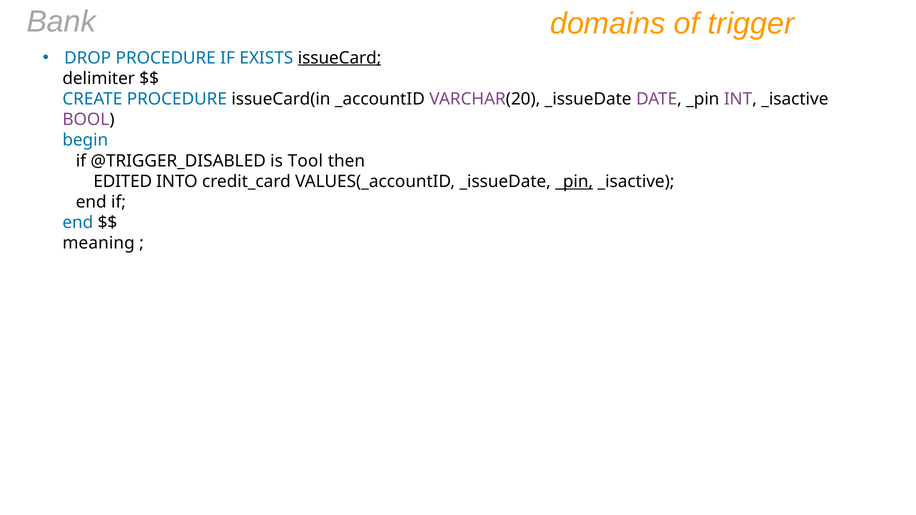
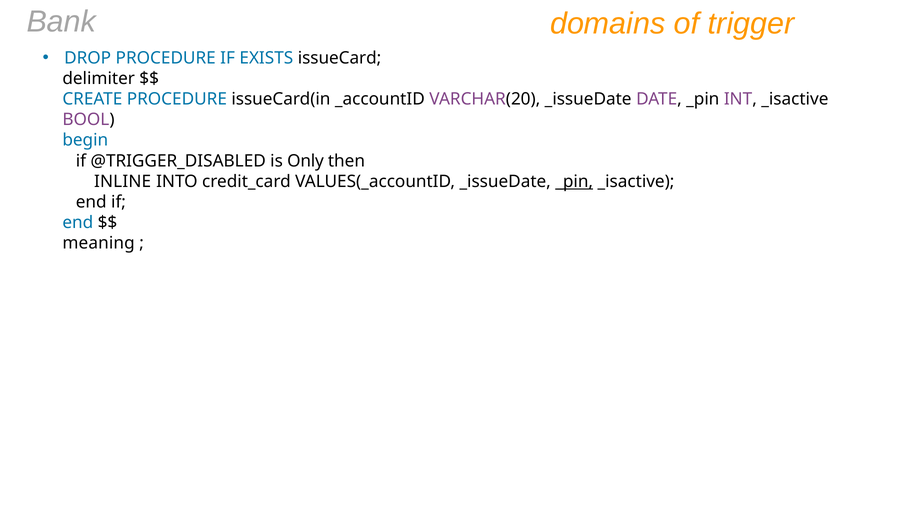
issueCard underline: present -> none
Tool: Tool -> Only
EDITED: EDITED -> INLINE
